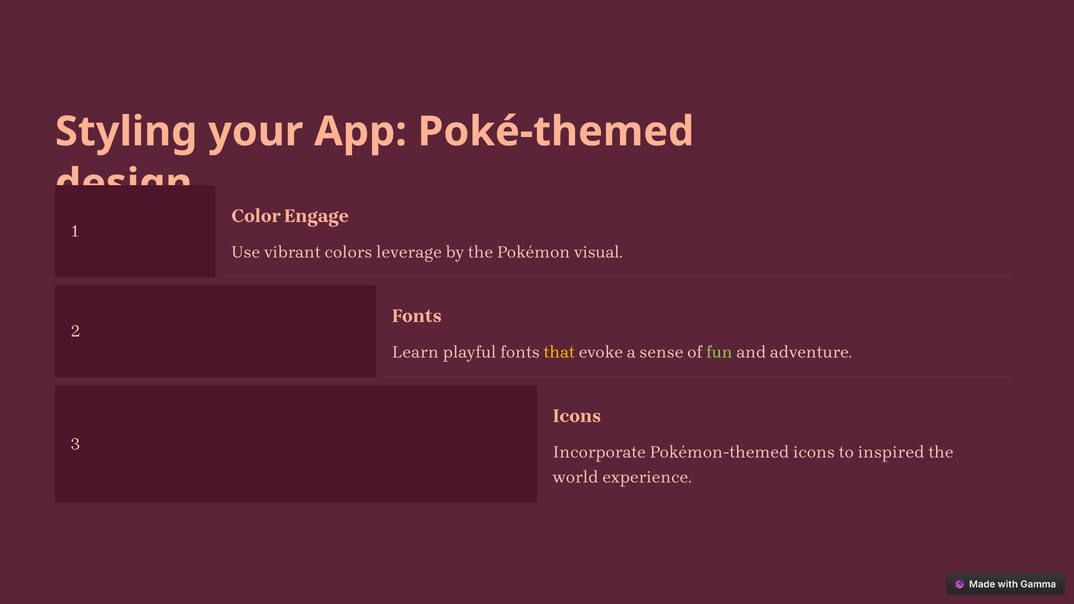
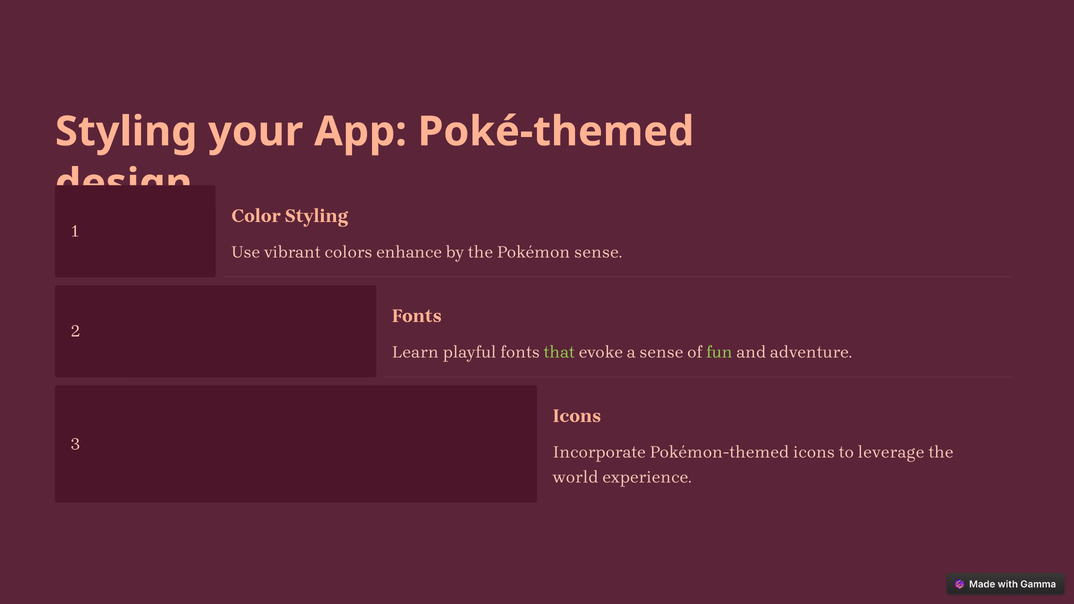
Color Engage: Engage -> Styling
leverage: leverage -> enhance
Pokémon visual: visual -> sense
that colour: yellow -> light green
inspired: inspired -> leverage
